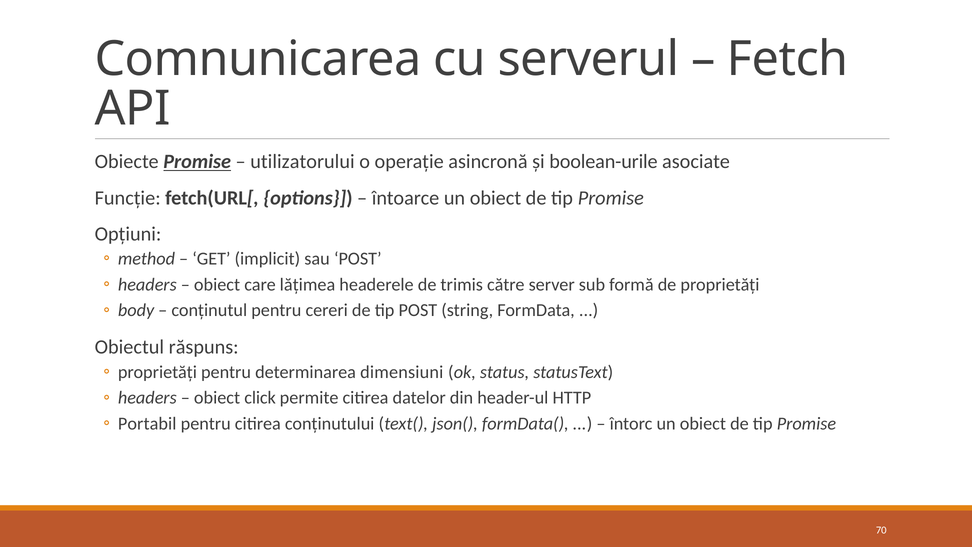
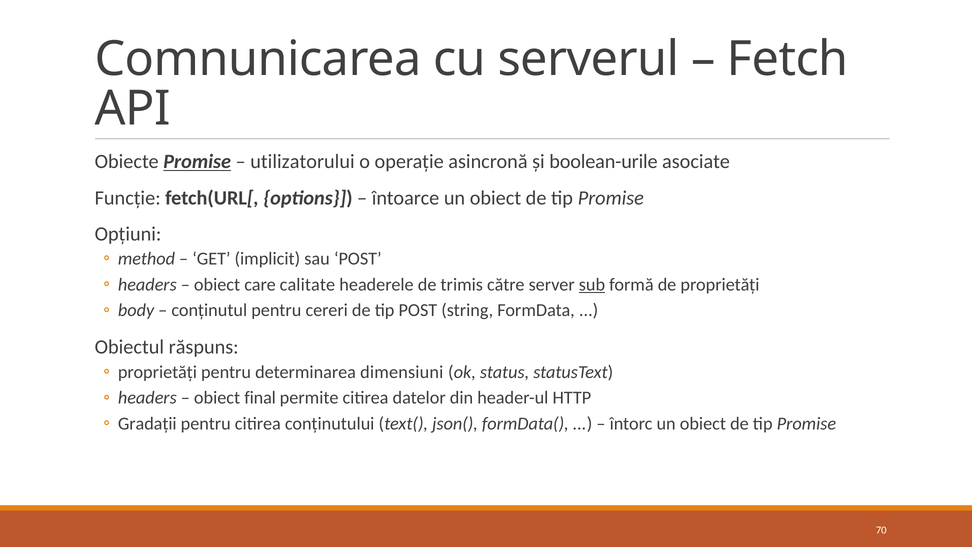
lățimea: lățimea -> calitate
sub underline: none -> present
click: click -> final
Portabil: Portabil -> Gradații
